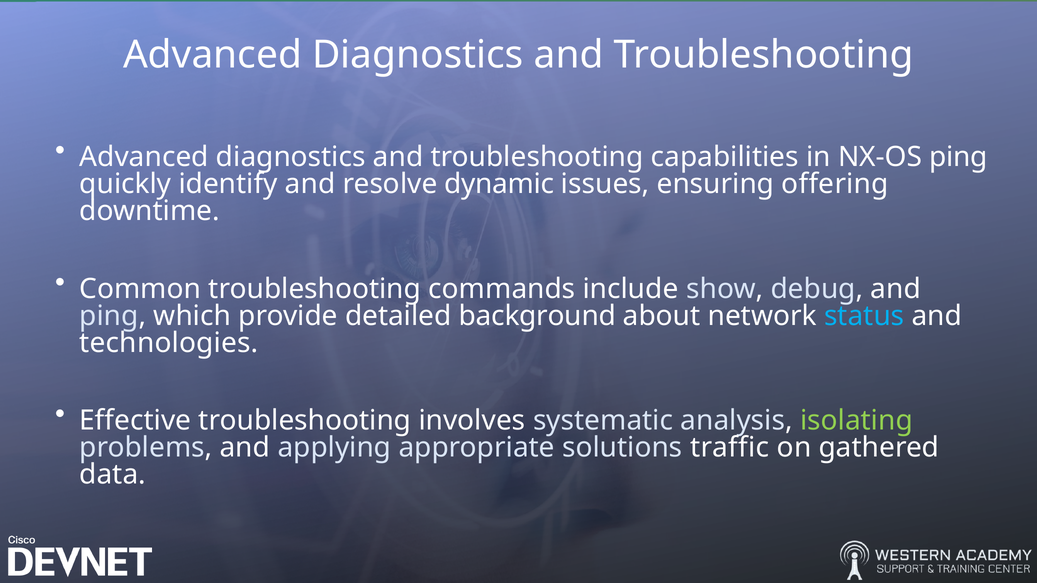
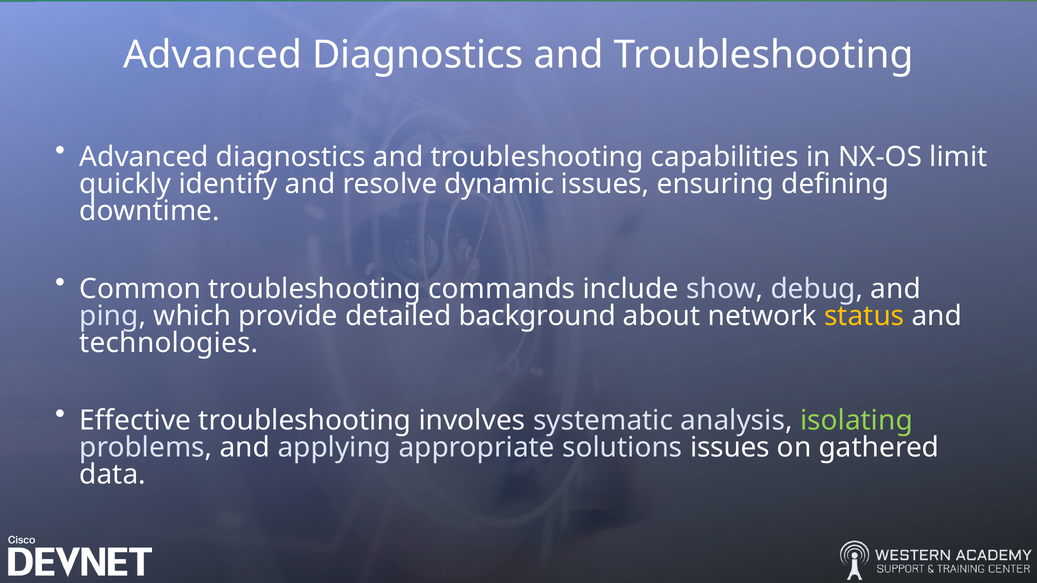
NX-OS ping: ping -> limit
offering: offering -> defining
status colour: light blue -> yellow
solutions traffic: traffic -> issues
